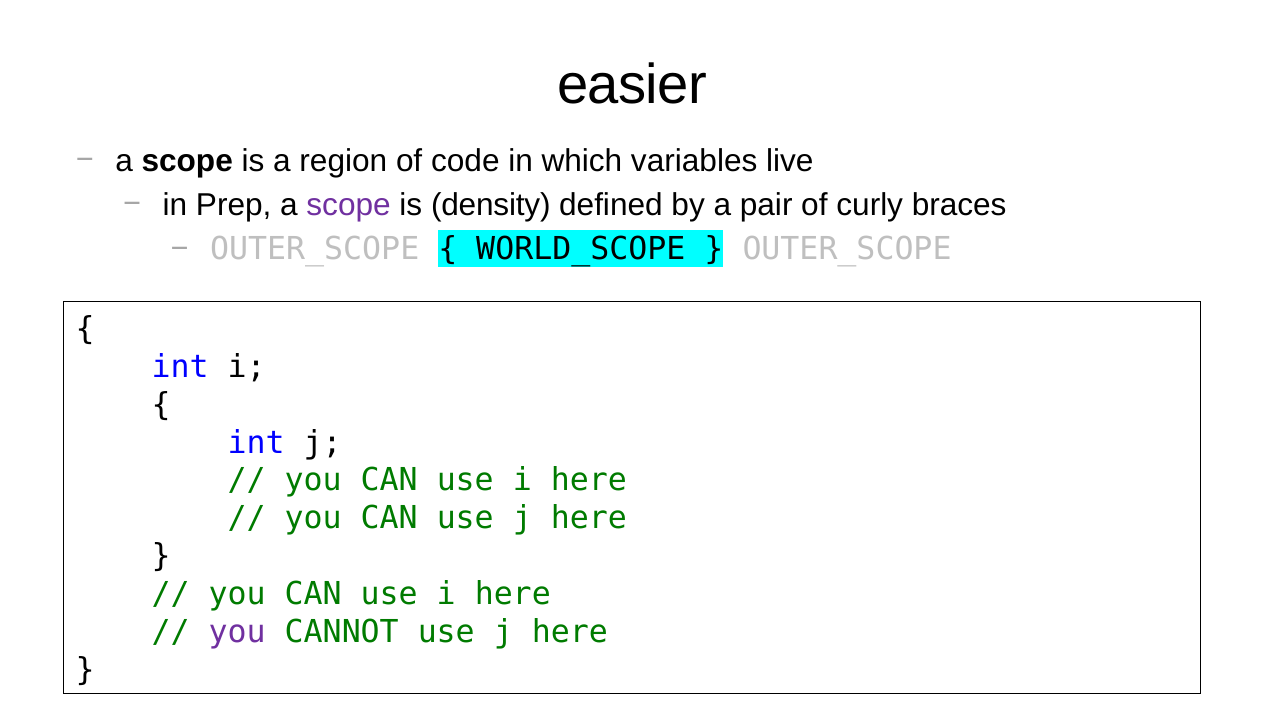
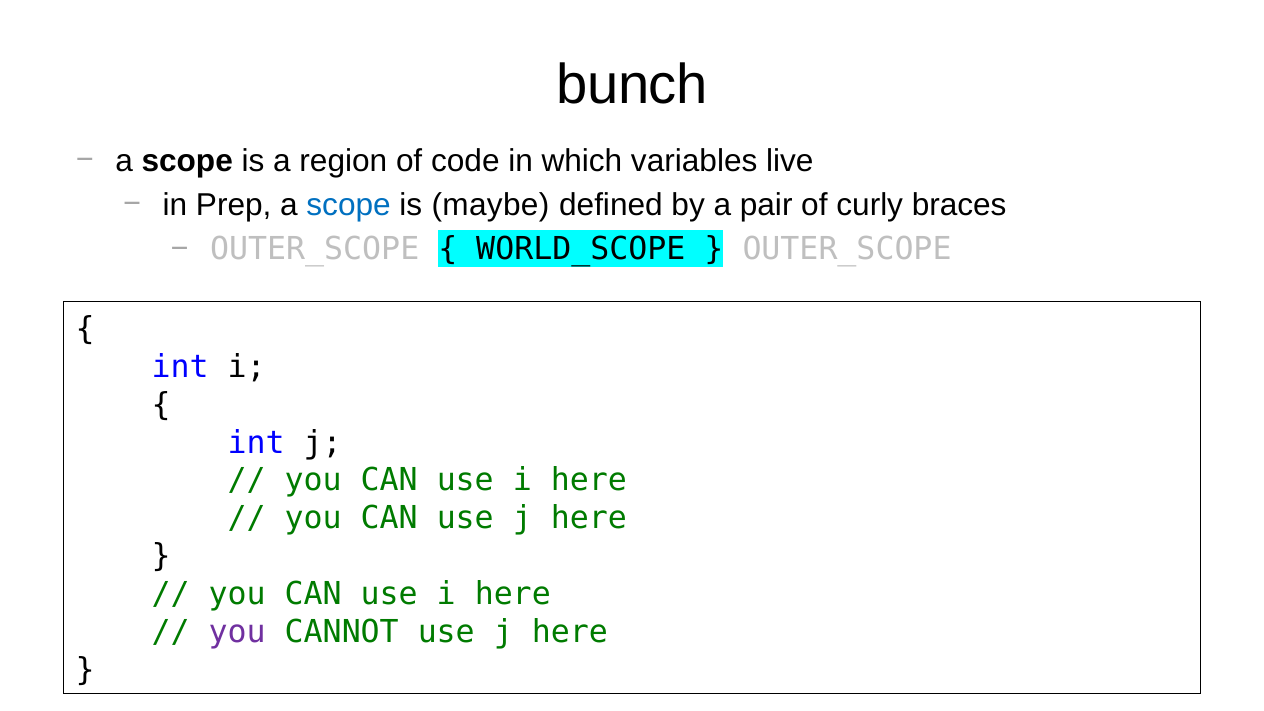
easier: easier -> bunch
scope at (349, 205) colour: purple -> blue
density: density -> maybe
